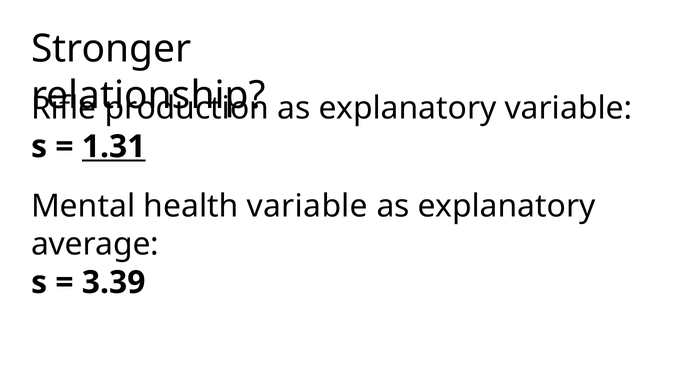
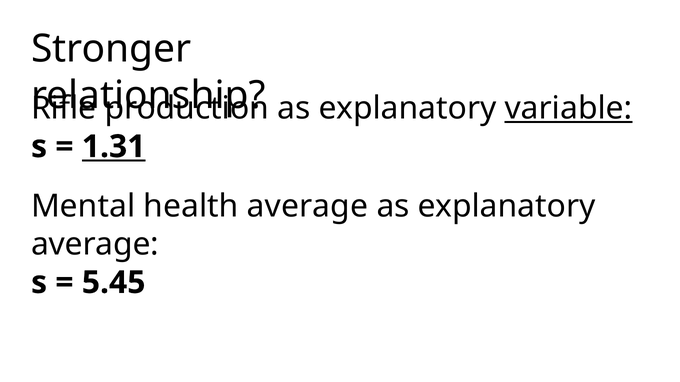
variable at (569, 109) underline: none -> present
health variable: variable -> average
3.39: 3.39 -> 5.45
